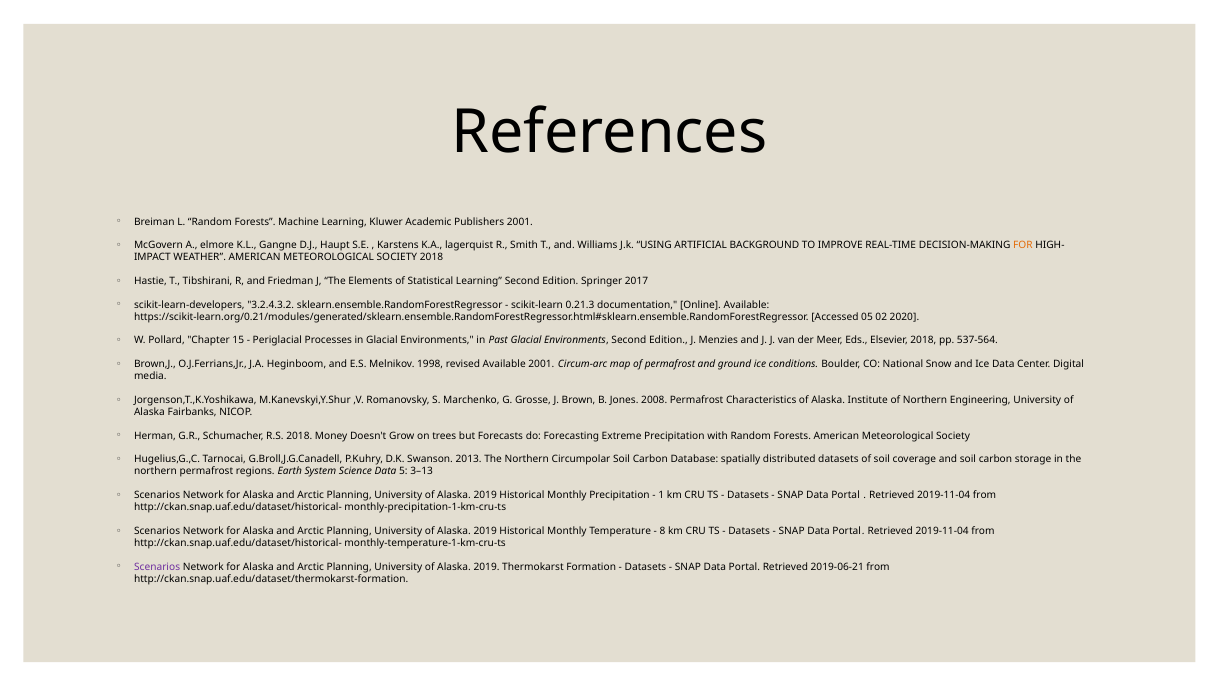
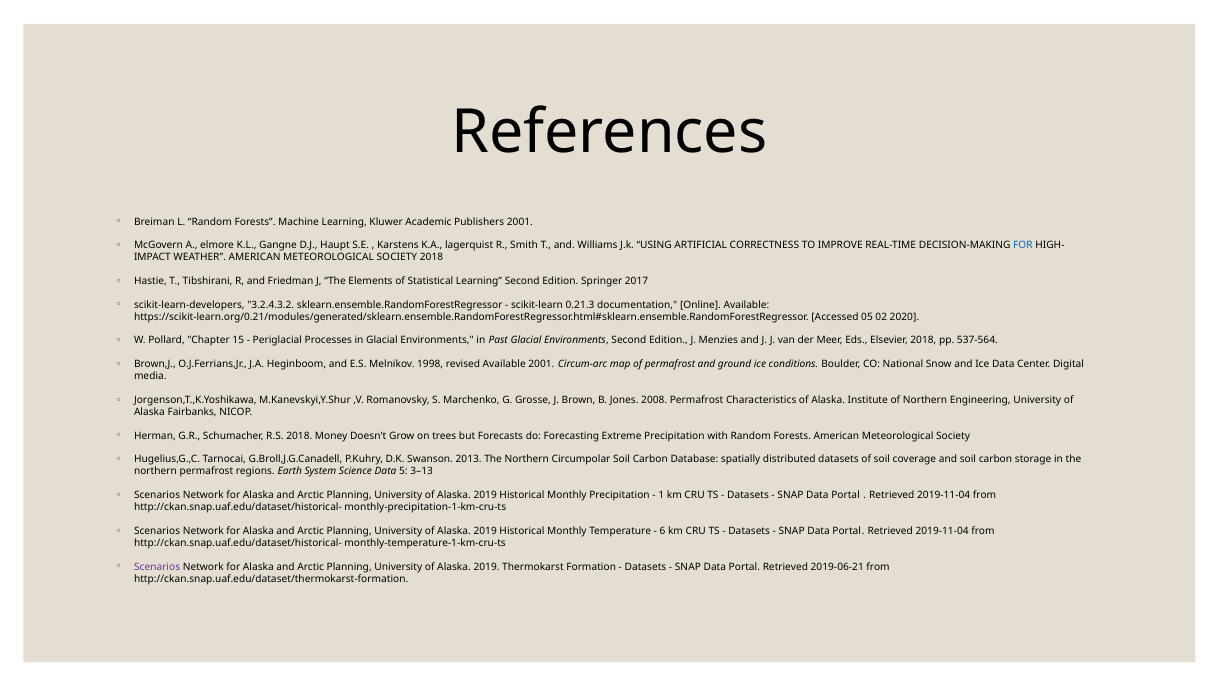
BACKGROUND: BACKGROUND -> CORRECTNESS
FOR at (1023, 245) colour: orange -> blue
8: 8 -> 6
